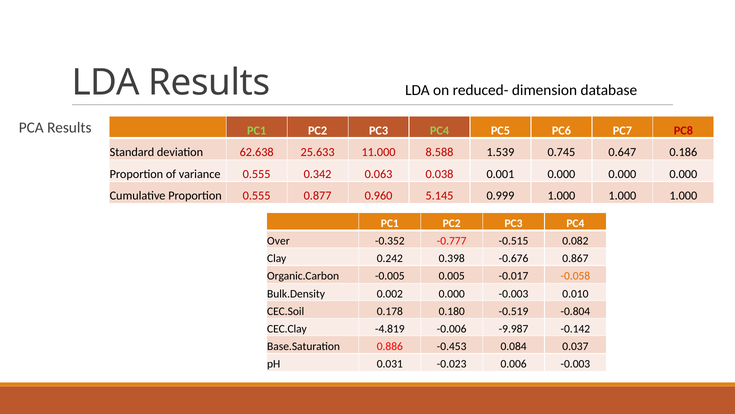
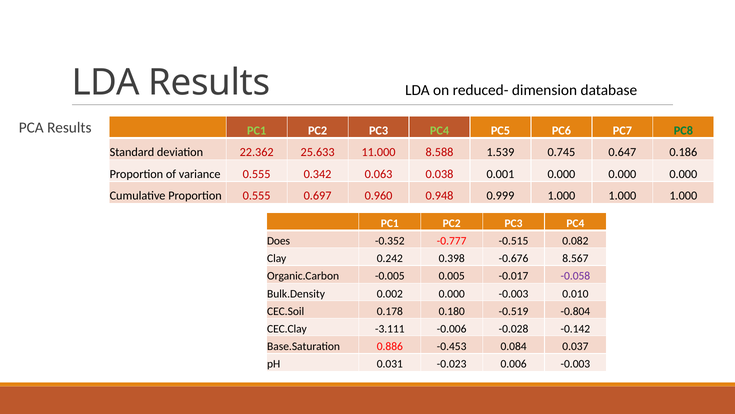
PC8 colour: red -> green
62.638: 62.638 -> 22.362
0.877: 0.877 -> 0.697
5.145: 5.145 -> 0.948
Over: Over -> Does
0.867: 0.867 -> 8.567
-0.058 colour: orange -> purple
-4.819: -4.819 -> -3.111
-9.987: -9.987 -> -0.028
